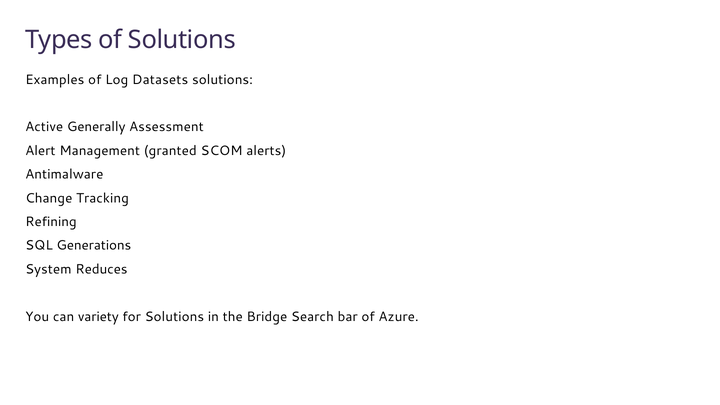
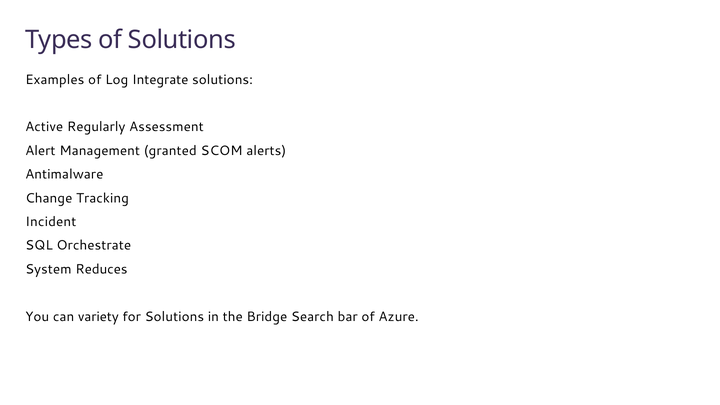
Datasets: Datasets -> Integrate
Generally: Generally -> Regularly
Refining: Refining -> Incident
Generations: Generations -> Orchestrate
